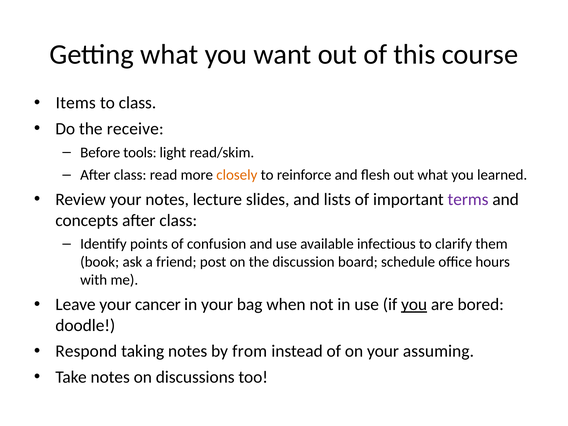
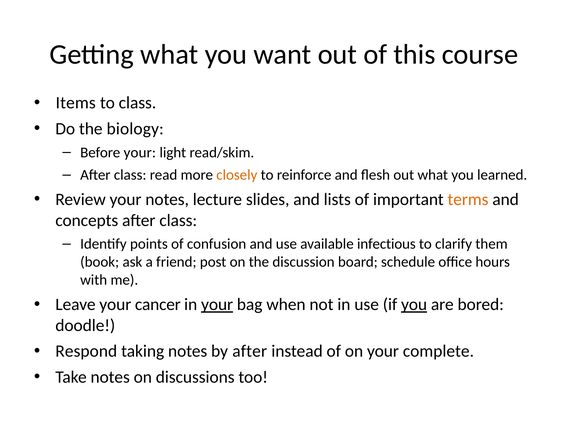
receive: receive -> biology
Before tools: tools -> your
terms colour: purple -> orange
your at (217, 305) underline: none -> present
by from: from -> after
assuming: assuming -> complete
